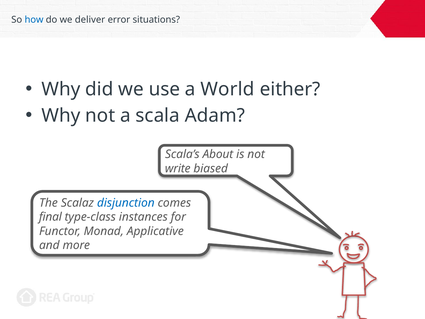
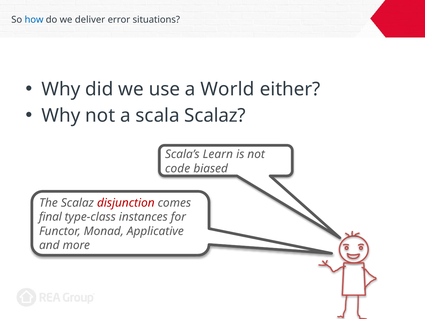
scala Adam: Adam -> Scalaz
About: About -> Learn
write: write -> code
disjunction colour: blue -> red
